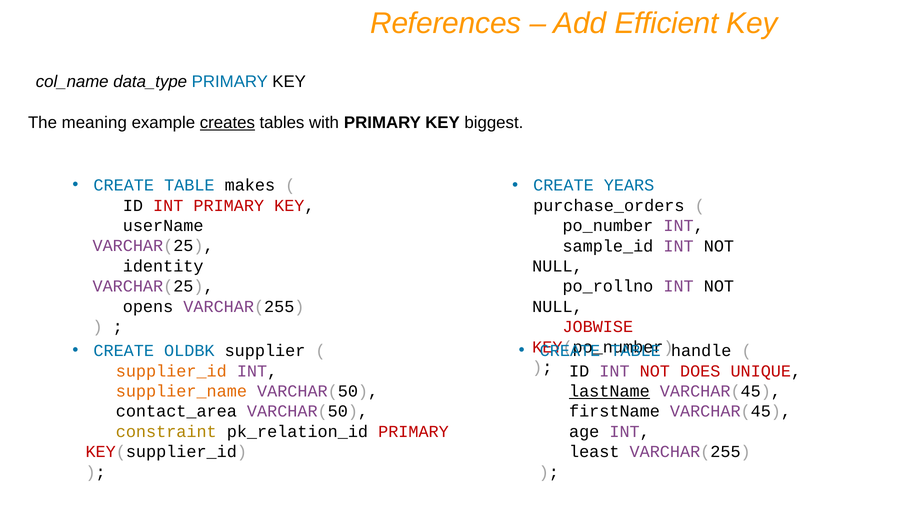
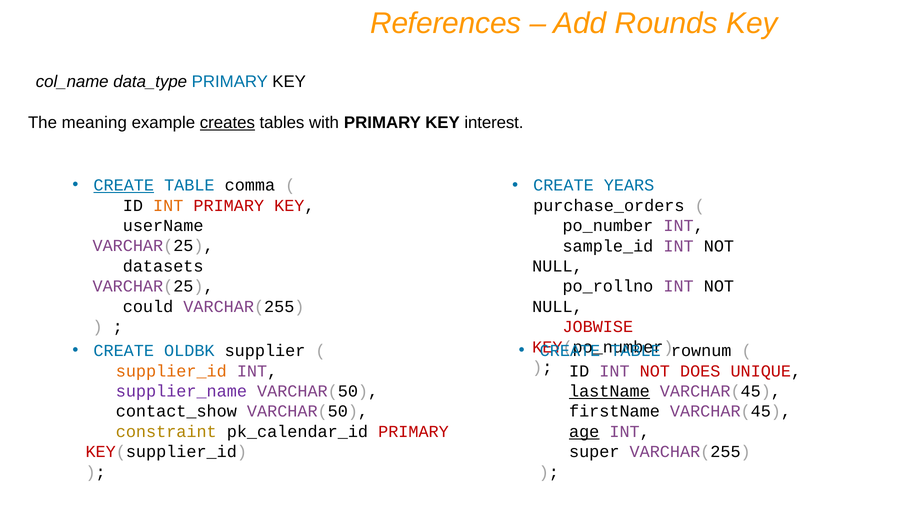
Efficient: Efficient -> Rounds
biggest: biggest -> interest
CREATE at (124, 185) underline: none -> present
makes: makes -> comma
INT at (168, 205) colour: red -> orange
identity: identity -> datasets
opens: opens -> could
handle: handle -> rownum
supplier_name colour: orange -> purple
contact_area: contact_area -> contact_show
pk_relation_id: pk_relation_id -> pk_calendar_id
age underline: none -> present
least: least -> super
